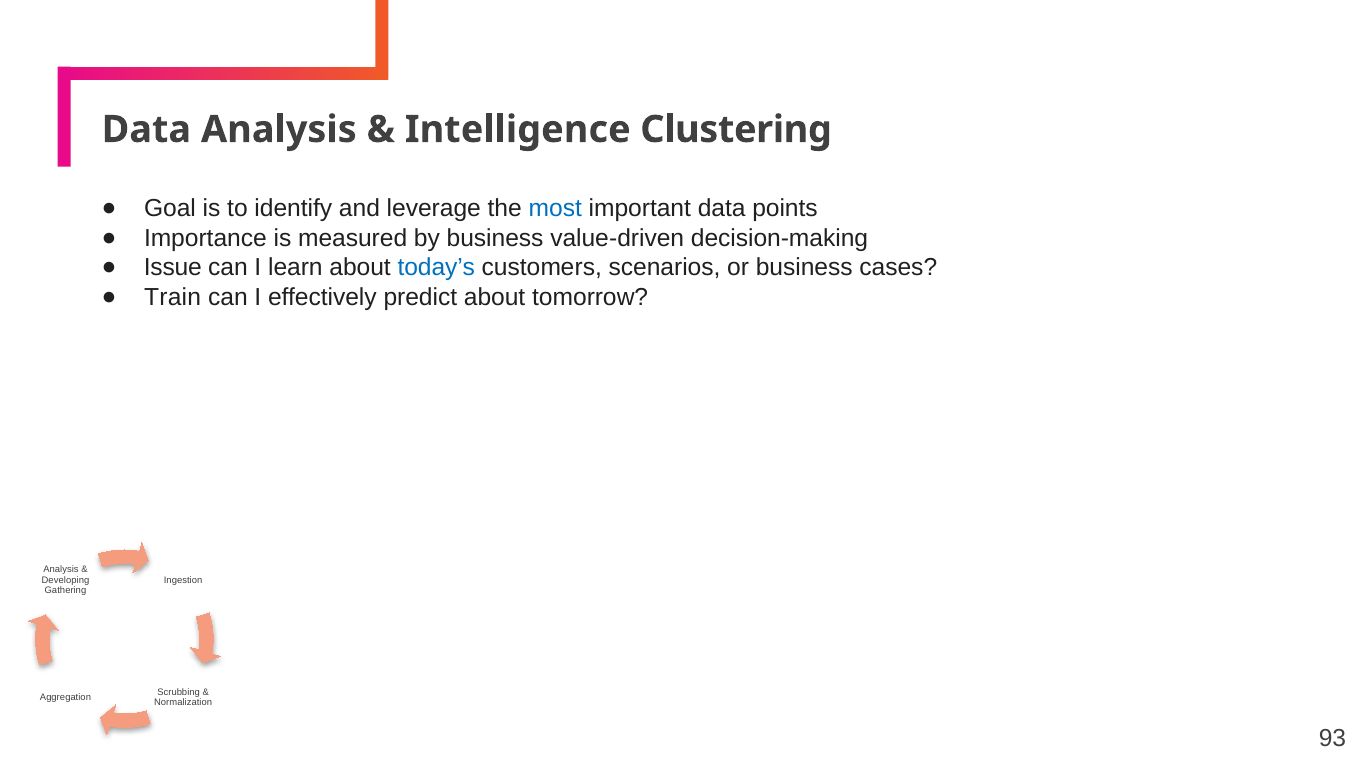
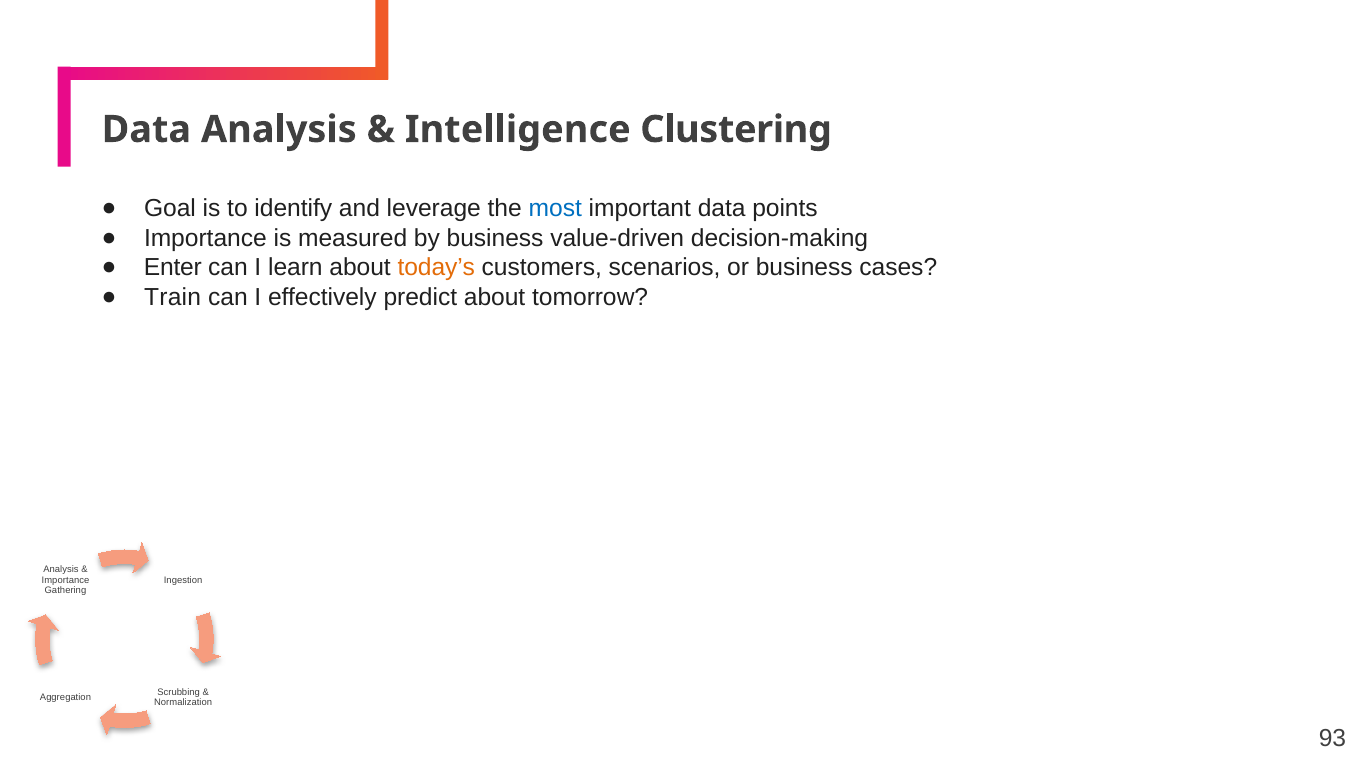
Issue: Issue -> Enter
today’s colour: blue -> orange
Developing at (66, 580): Developing -> Importance
